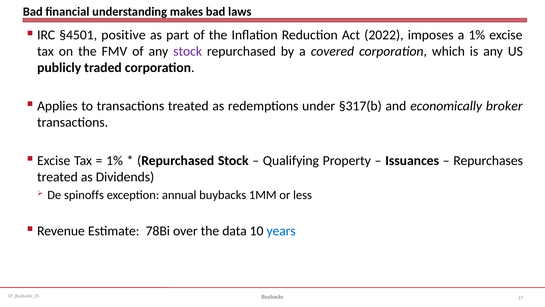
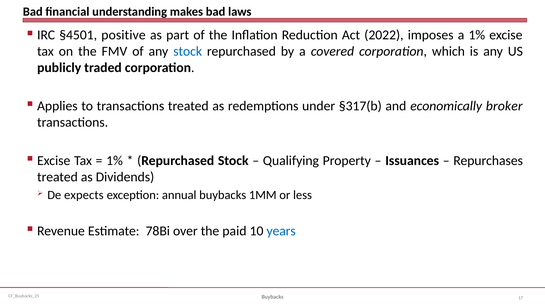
stock at (188, 51) colour: purple -> blue
spinoffs: spinoffs -> expects
data: data -> paid
